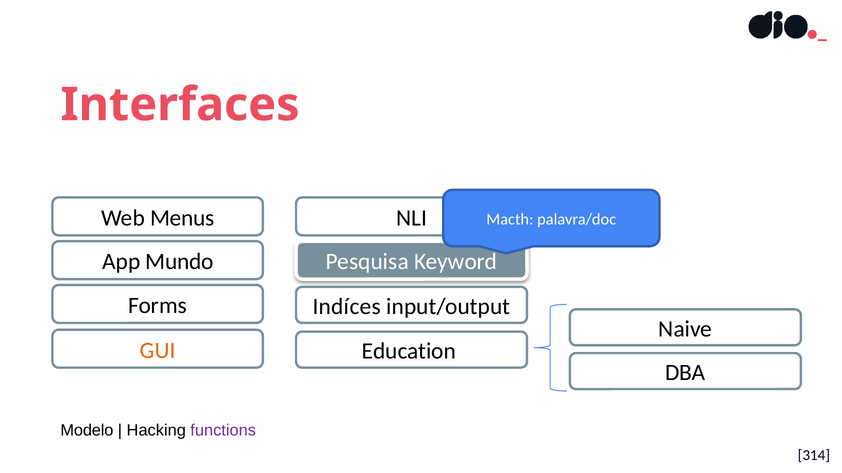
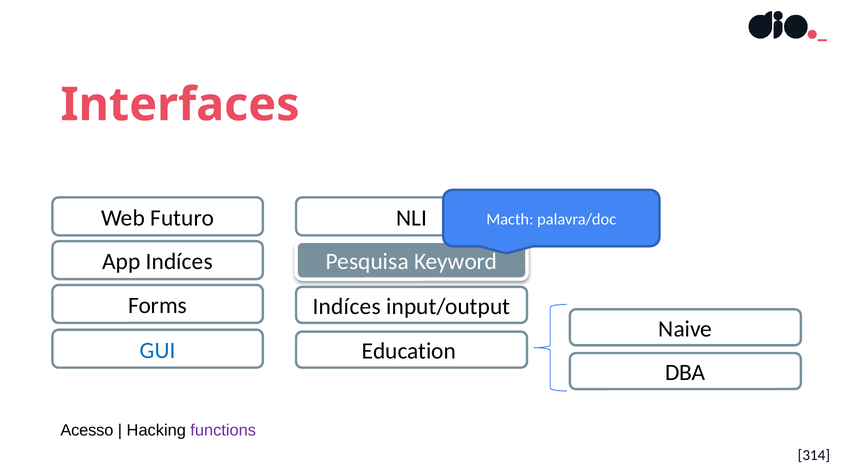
Menus: Menus -> Futuro
App Mundo: Mundo -> Indíces
GUI colour: orange -> blue
Modelo: Modelo -> Acesso
